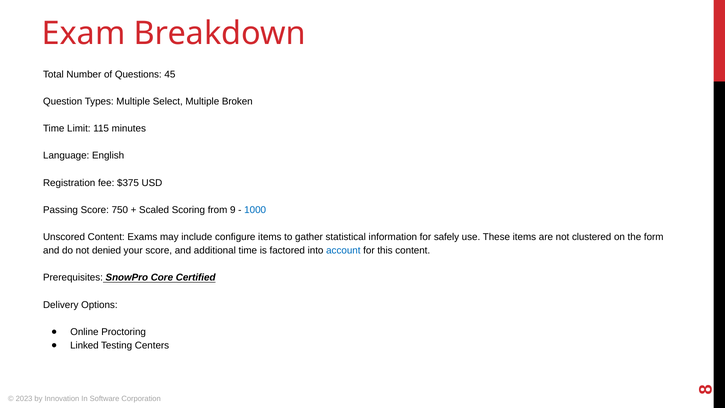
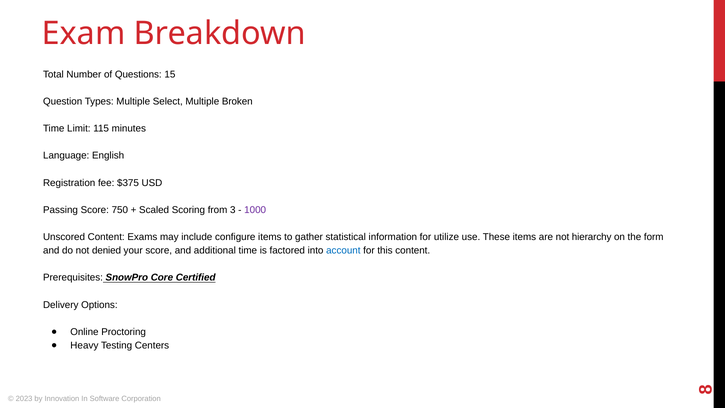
45: 45 -> 15
9: 9 -> 3
1000 colour: blue -> purple
safely: safely -> utilize
clustered: clustered -> hierarchy
Linked: Linked -> Heavy
